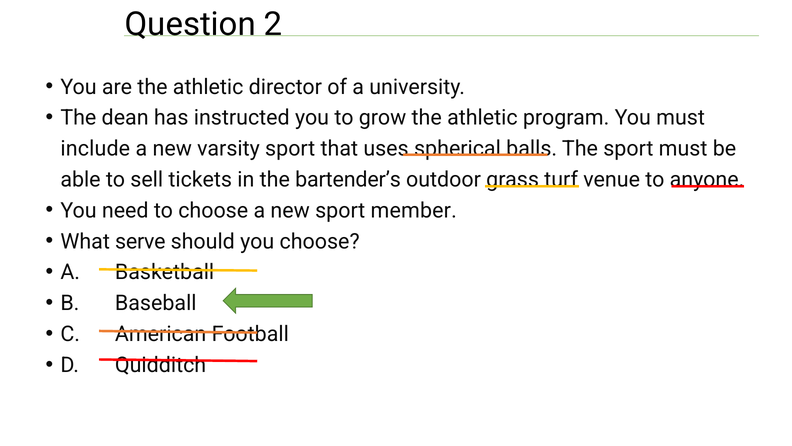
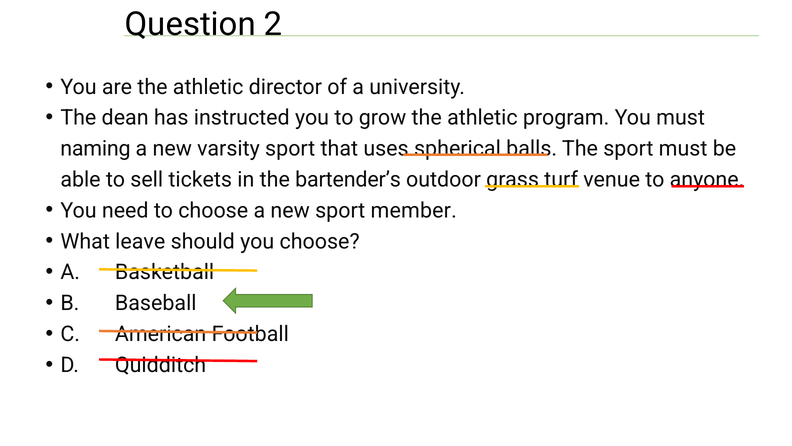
include: include -> naming
serve: serve -> leave
